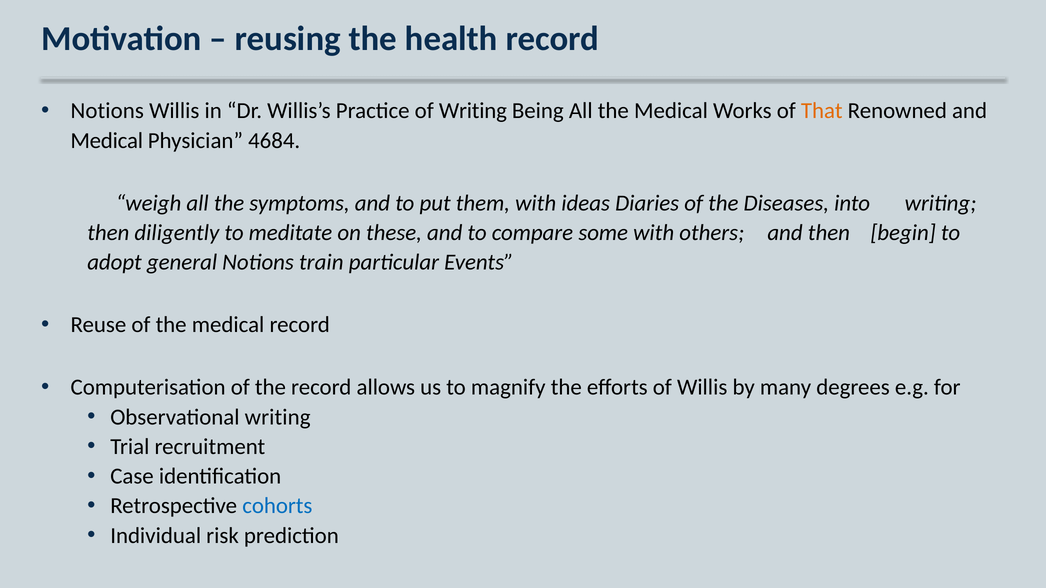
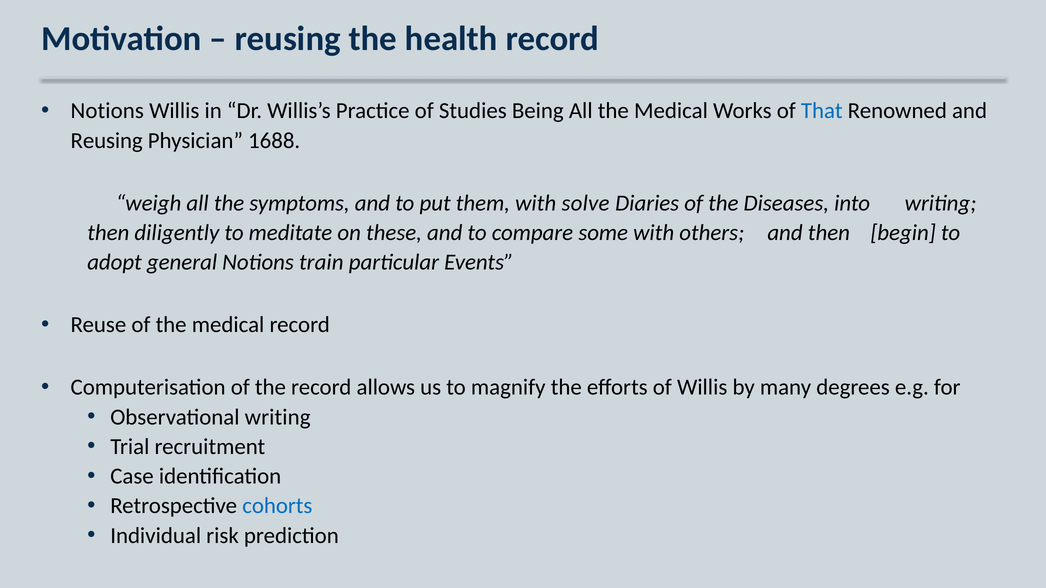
of Writing: Writing -> Studies
That colour: orange -> blue
Medical at (107, 141): Medical -> Reusing
4684: 4684 -> 1688
ideas: ideas -> solve
